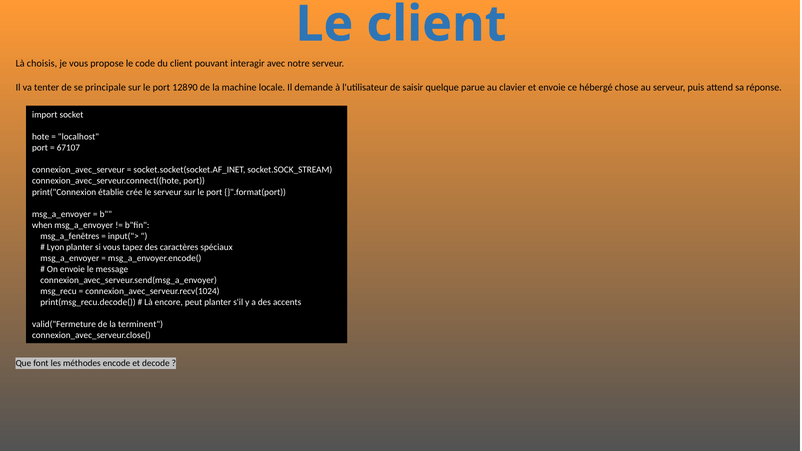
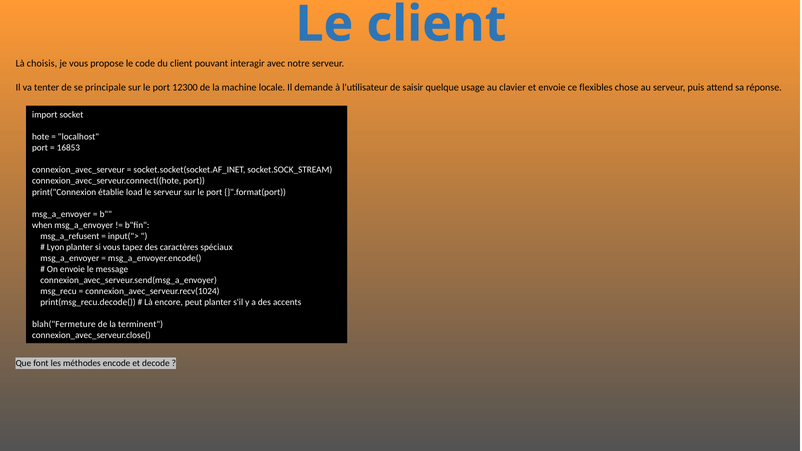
12890: 12890 -> 12300
parue: parue -> usage
hébergé: hébergé -> flexibles
67107: 67107 -> 16853
crée: crée -> load
msg_a_fenêtres: msg_a_fenêtres -> msg_a_refusent
valid("Fermeture: valid("Fermeture -> blah("Fermeture
